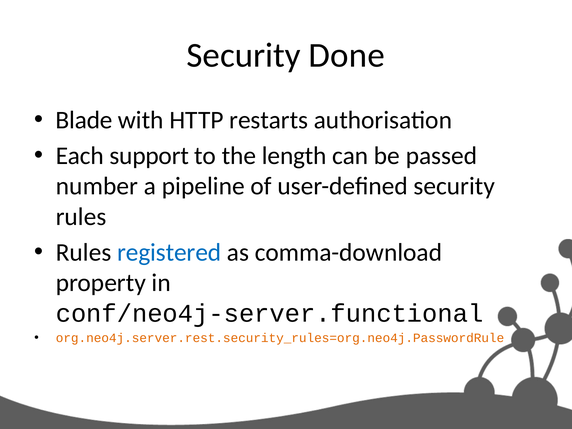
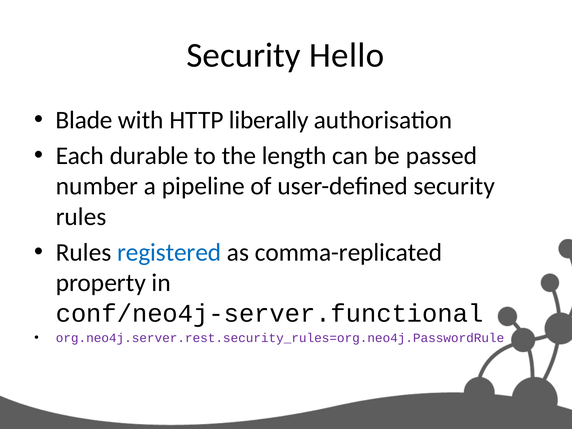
Done: Done -> Hello
restarts: restarts -> liberally
support: support -> durable
comma-download: comma-download -> comma-replicated
org.neo4j.server.rest.security_rules=org.neo4j.PasswordRule colour: orange -> purple
